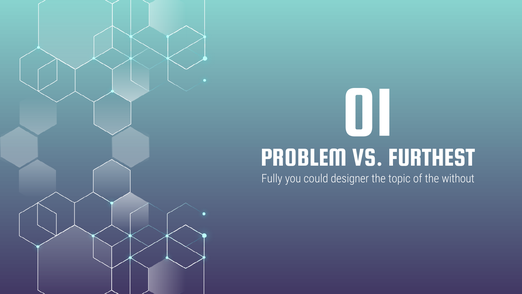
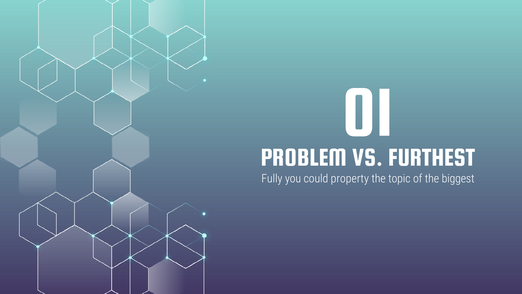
designer: designer -> property
without: without -> biggest
